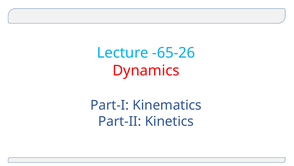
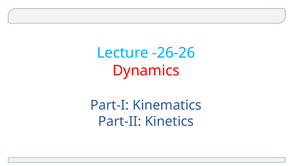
-65-26: -65-26 -> -26-26
